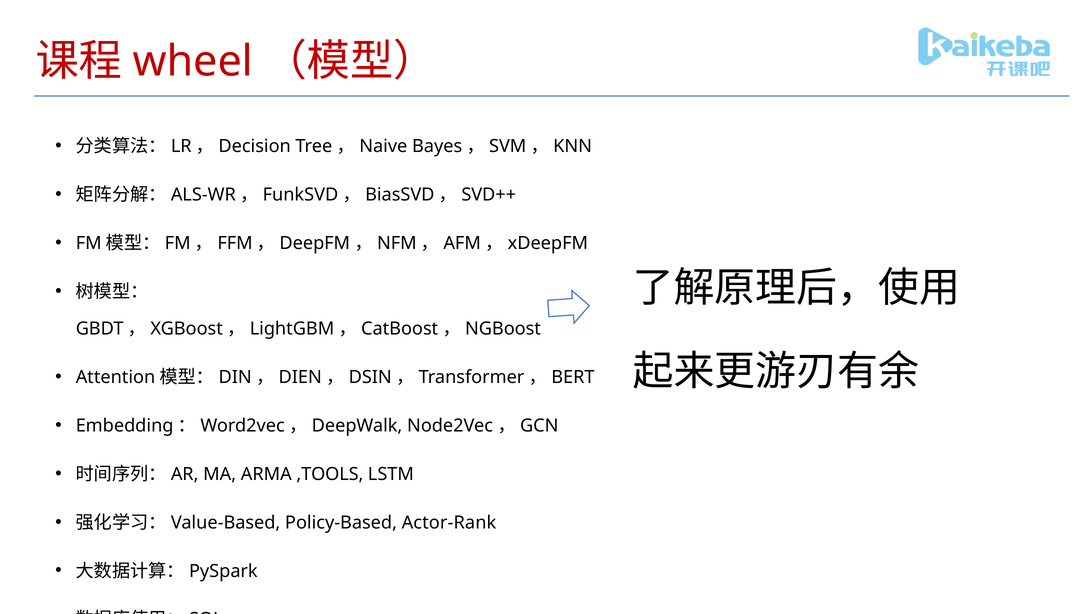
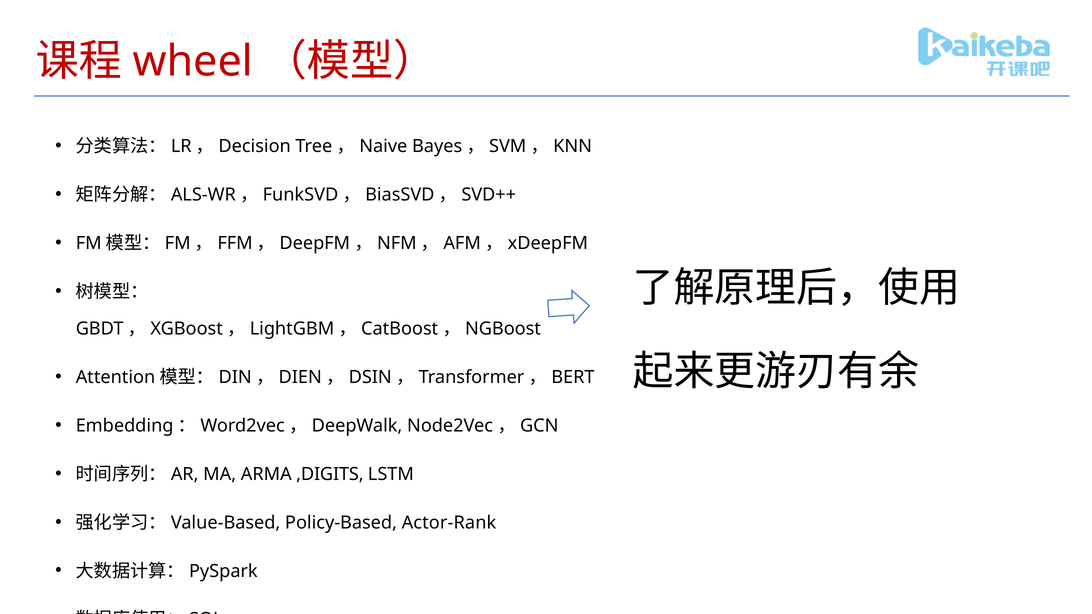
,TOOLS: ,TOOLS -> ,DIGITS
